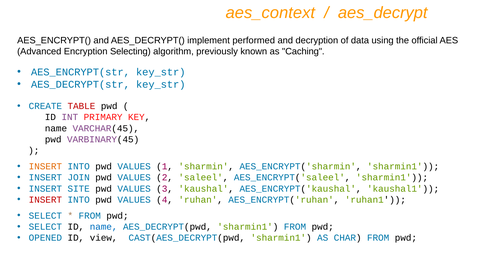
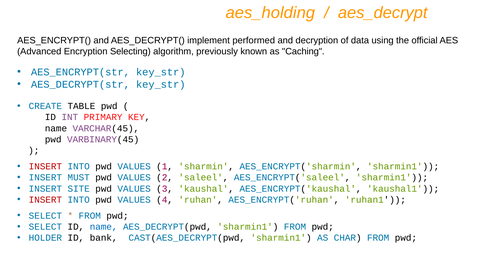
aes_context: aes_context -> aes_holding
TABLE colour: red -> black
INSERT at (45, 167) colour: orange -> red
JOIN: JOIN -> MUST
OPENED: OPENED -> HOLDER
view: view -> bank
